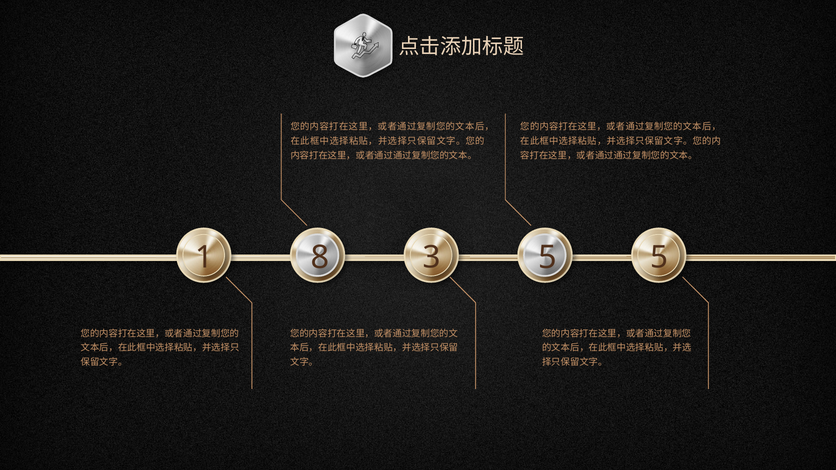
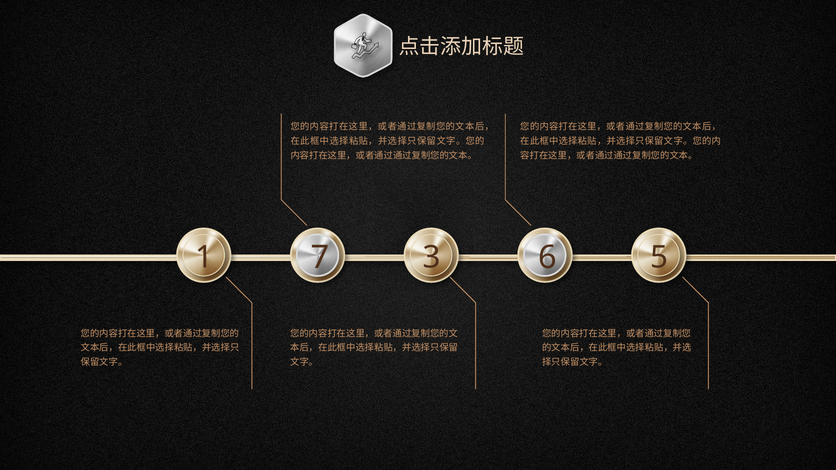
8: 8 -> 7
3 5: 5 -> 6
